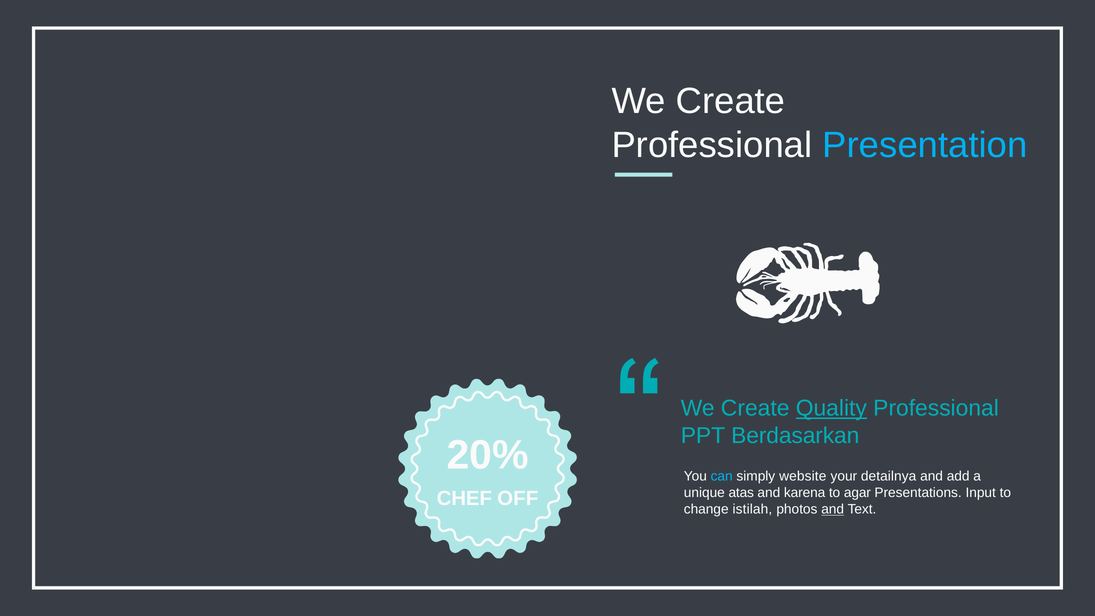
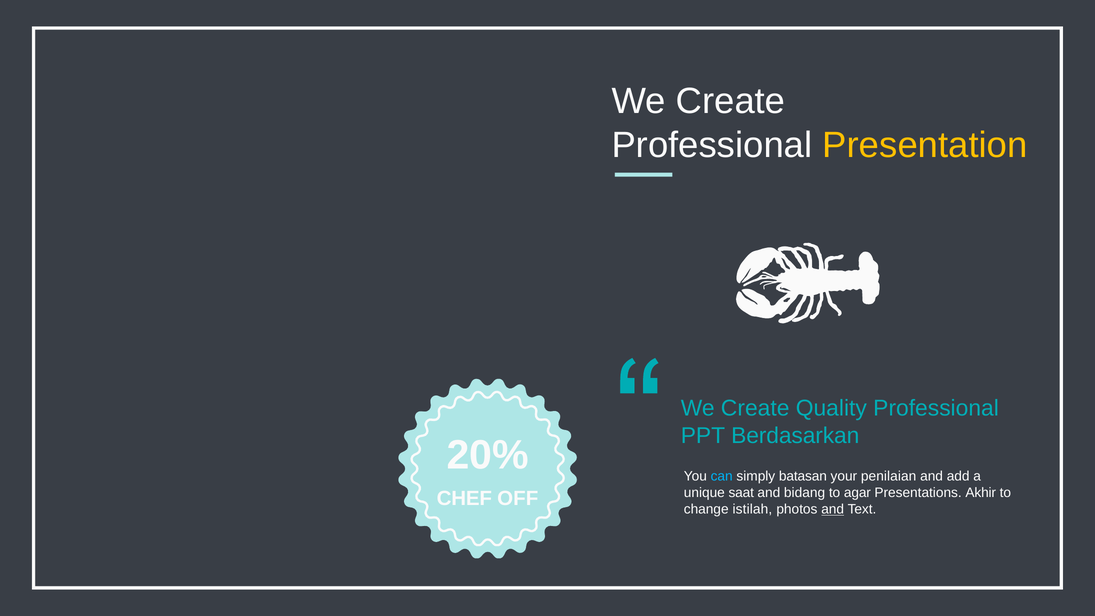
Presentation colour: light blue -> yellow
Quality underline: present -> none
website: website -> batasan
detailnya: detailnya -> penilaian
atas: atas -> saat
karena: karena -> bidang
Input: Input -> Akhir
